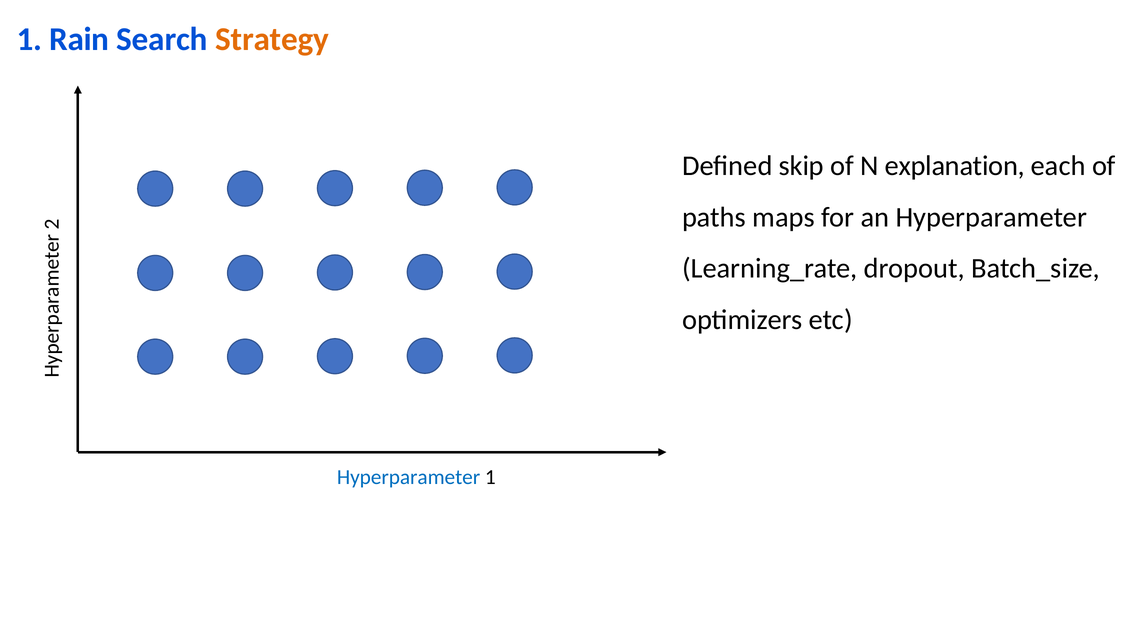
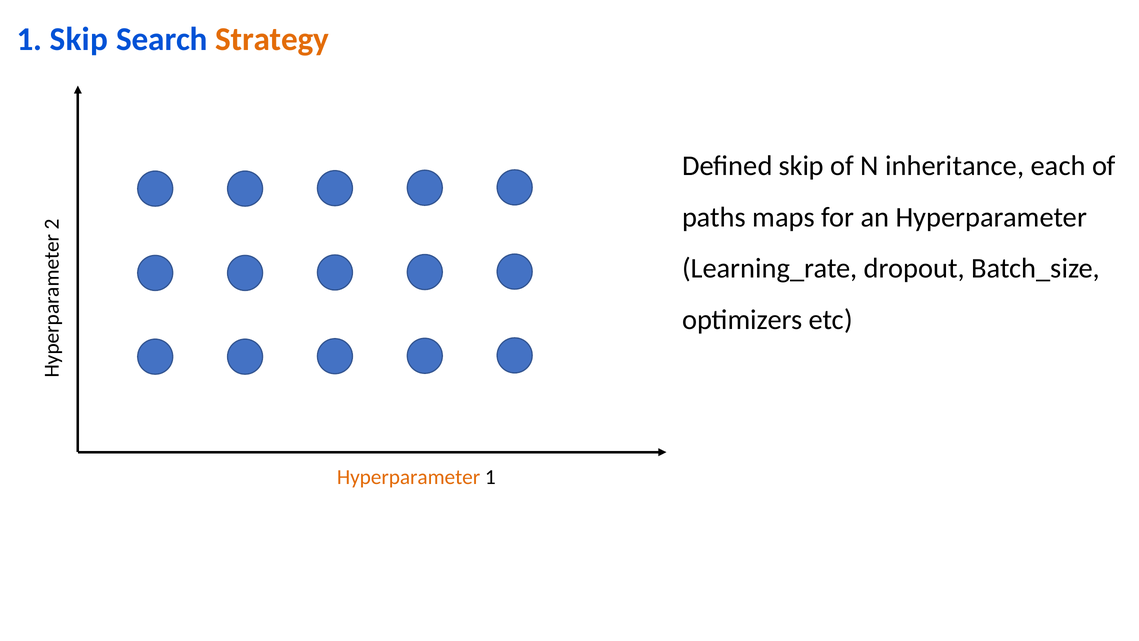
1 Rain: Rain -> Skip
explanation: explanation -> inheritance
Hyperparameter at (409, 477) colour: blue -> orange
